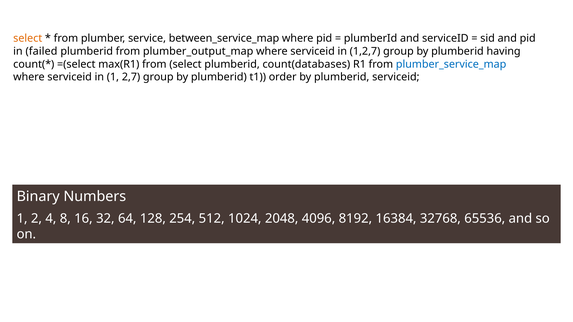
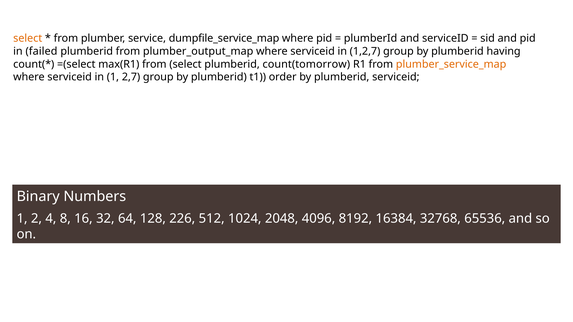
between_service_map: between_service_map -> dumpfile_service_map
count(databases: count(databases -> count(tomorrow
plumber_service_map colour: blue -> orange
254: 254 -> 226
